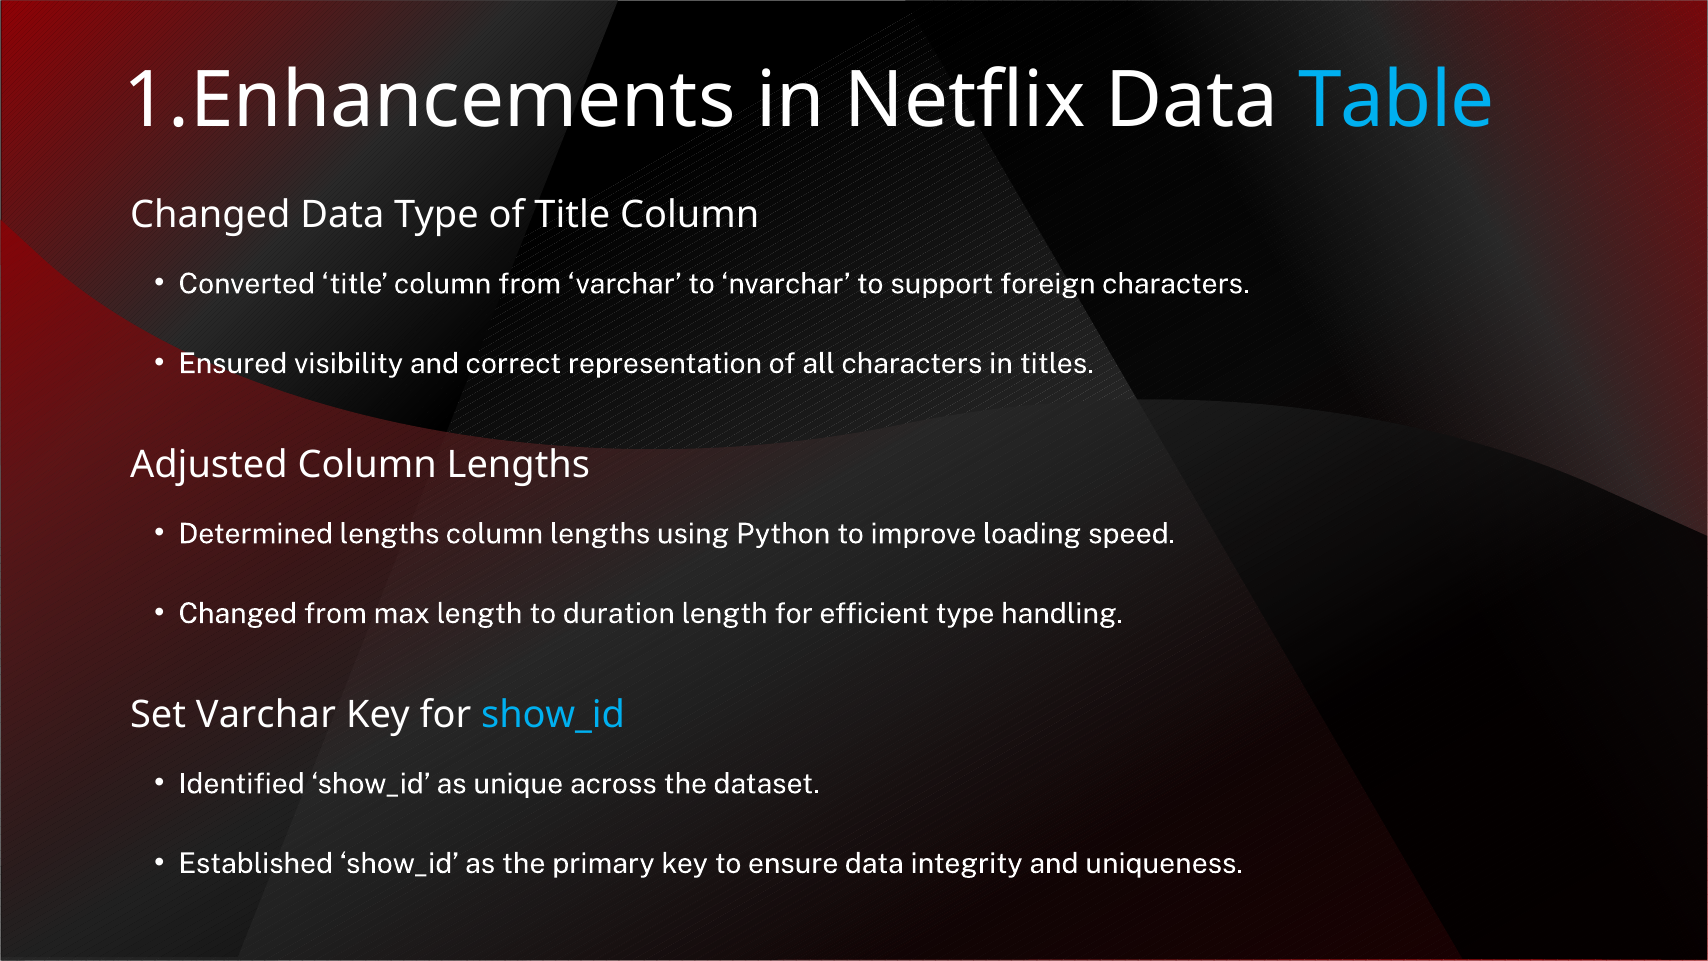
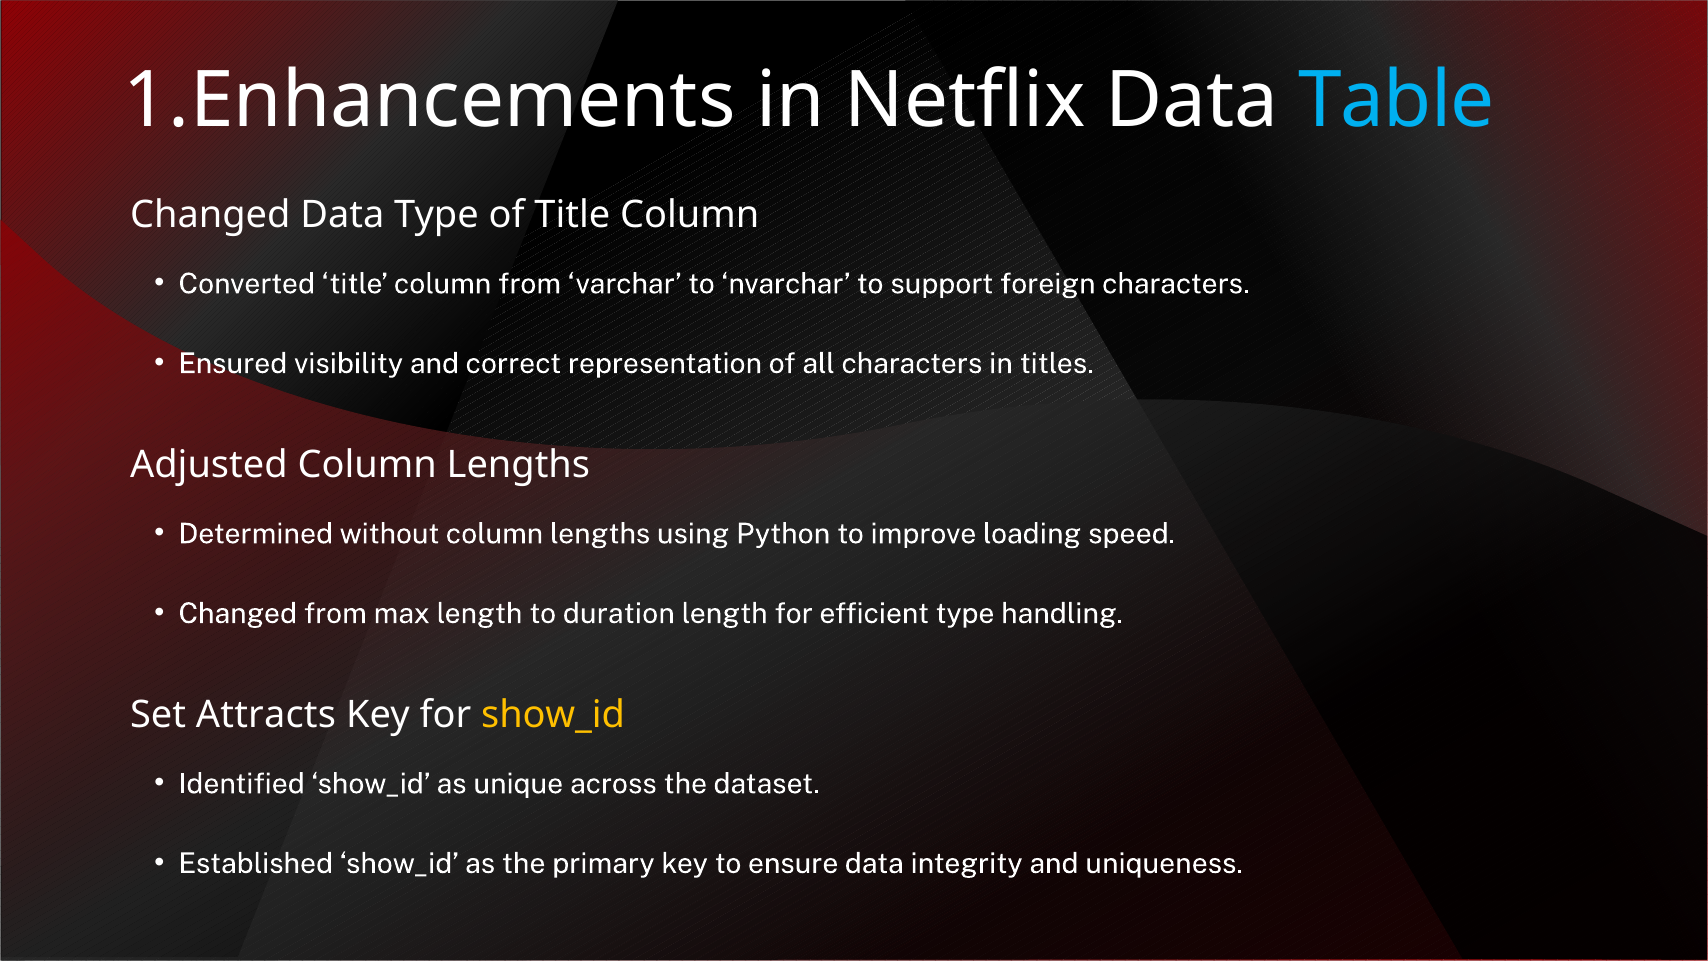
Determined lengths: lengths -> without
Set Varchar: Varchar -> Attracts
show_id at (553, 714) colour: light blue -> yellow
